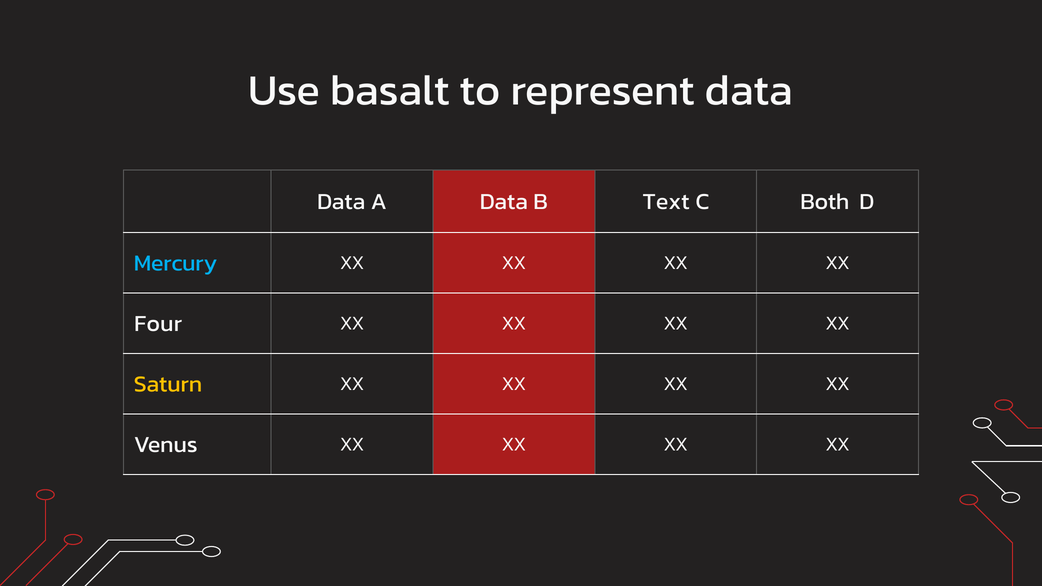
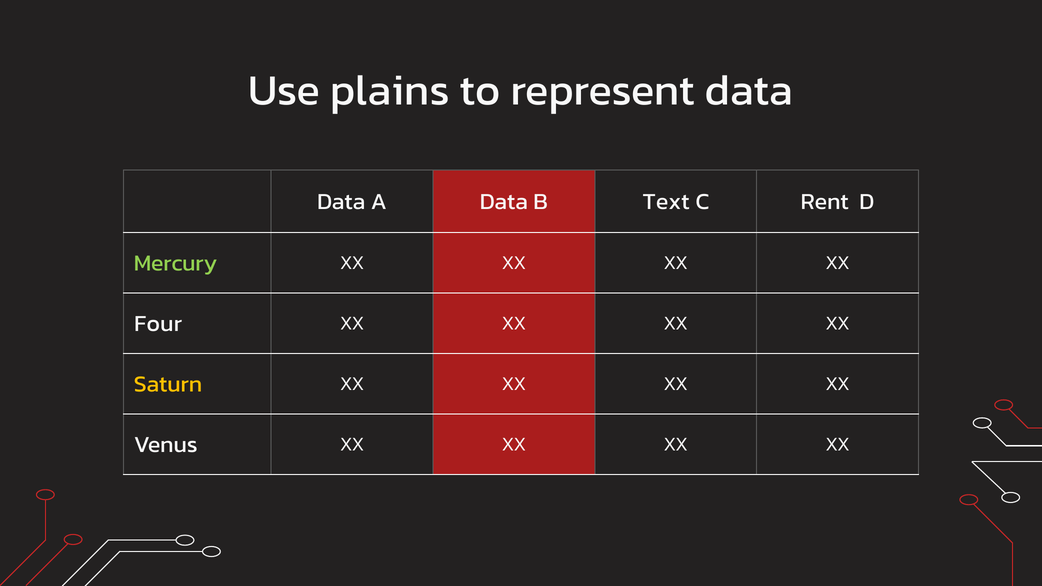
basalt: basalt -> plains
Both: Both -> Rent
Mercury colour: light blue -> light green
